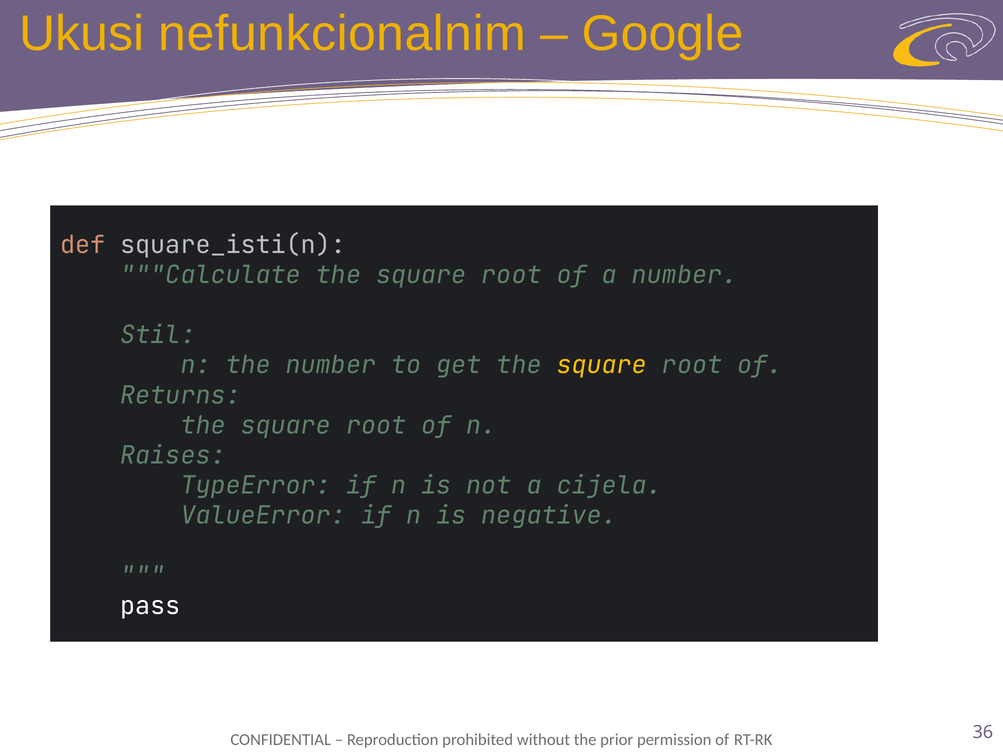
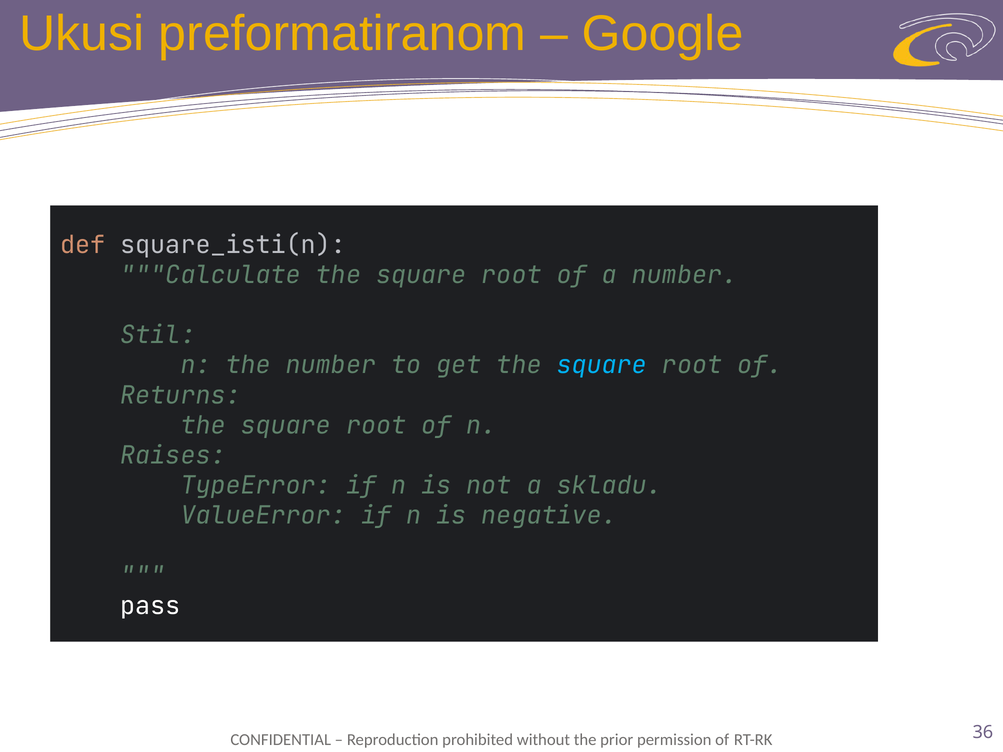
nefunkcionalnim: nefunkcionalnim -> preformatiranom
square at (602, 365) colour: yellow -> light blue
cijela: cijela -> skladu
